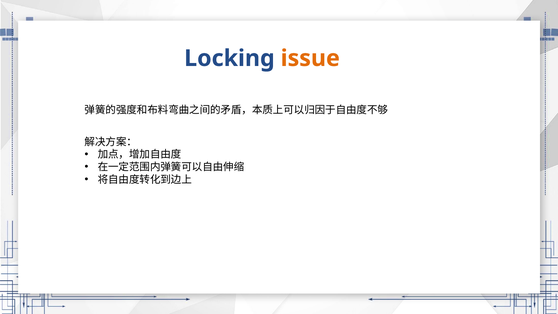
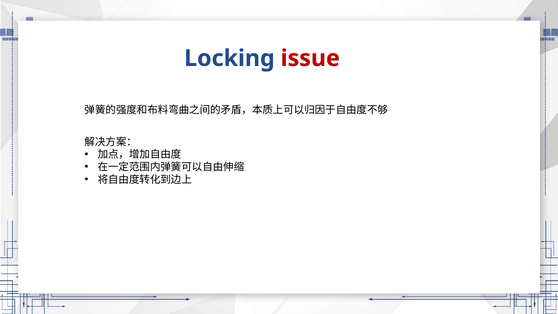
issue colour: orange -> red
